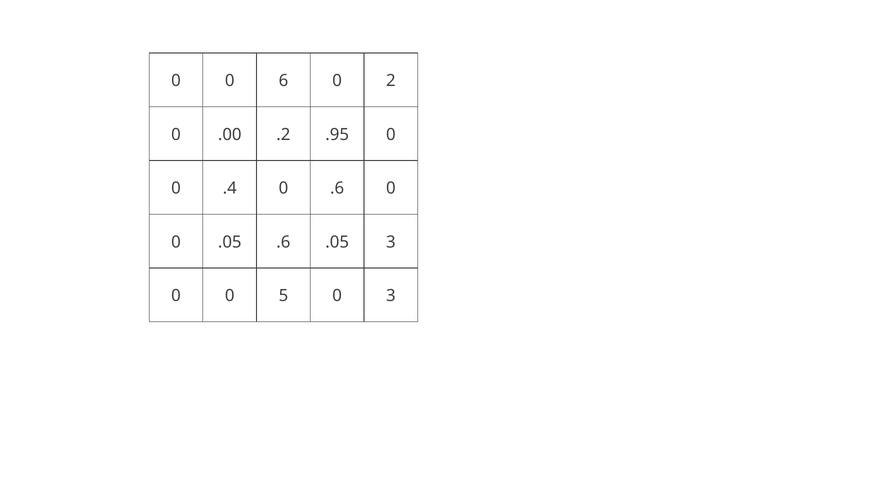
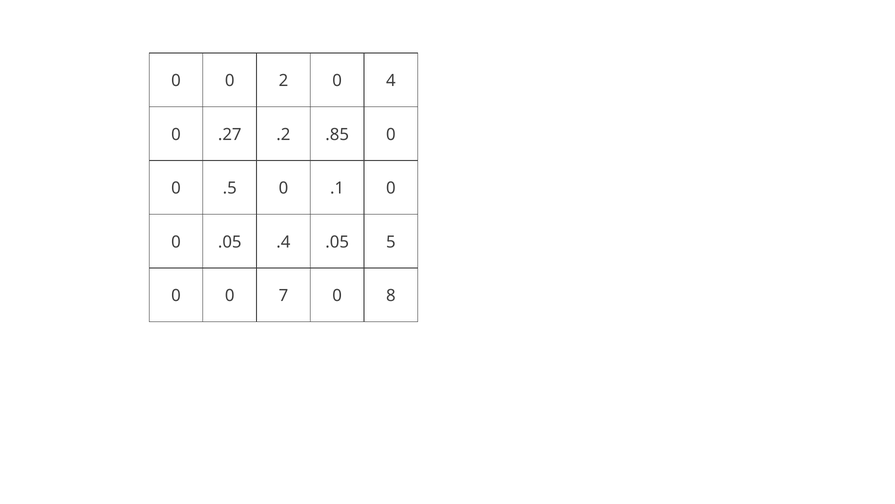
6: 6 -> 2
2: 2 -> 4
.00: .00 -> .27
.95: .95 -> .85
.4: .4 -> .5
0 .6: .6 -> .1
.05 .6: .6 -> .4
.05 3: 3 -> 5
5: 5 -> 7
0 3: 3 -> 8
